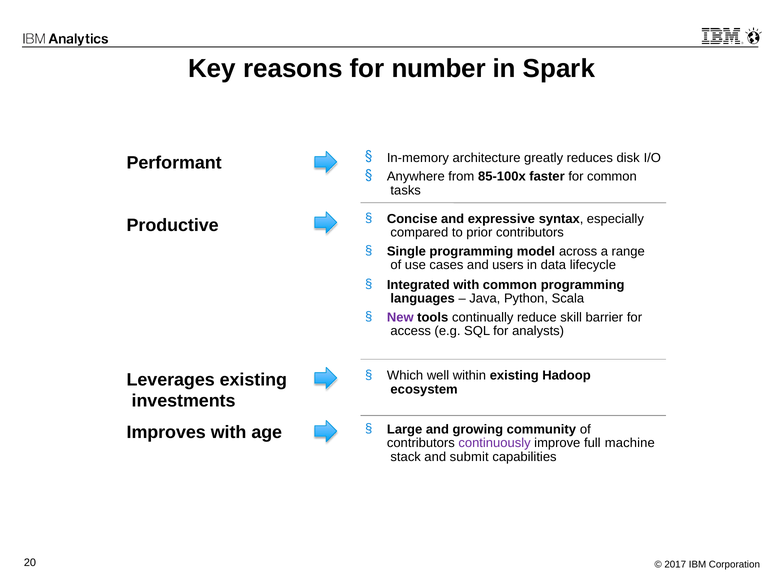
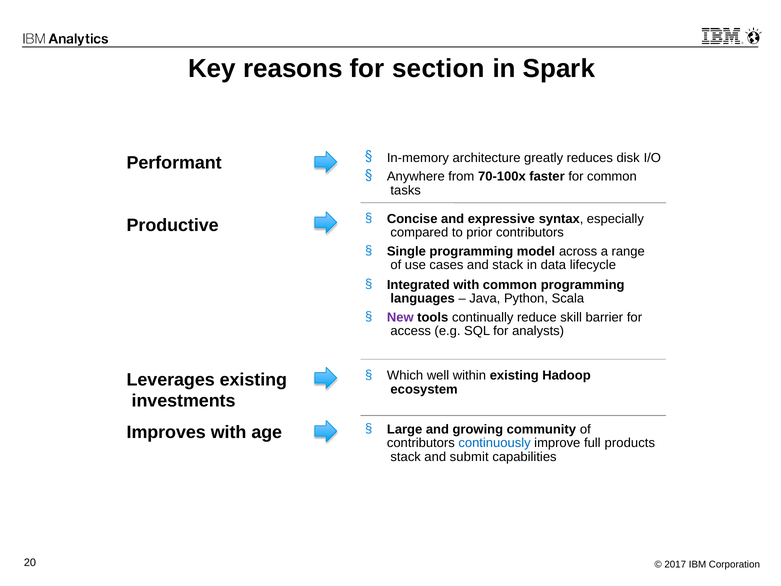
number: number -> section
85-100x: 85-100x -> 70-100x
and users: users -> stack
continuously colour: purple -> blue
machine: machine -> products
